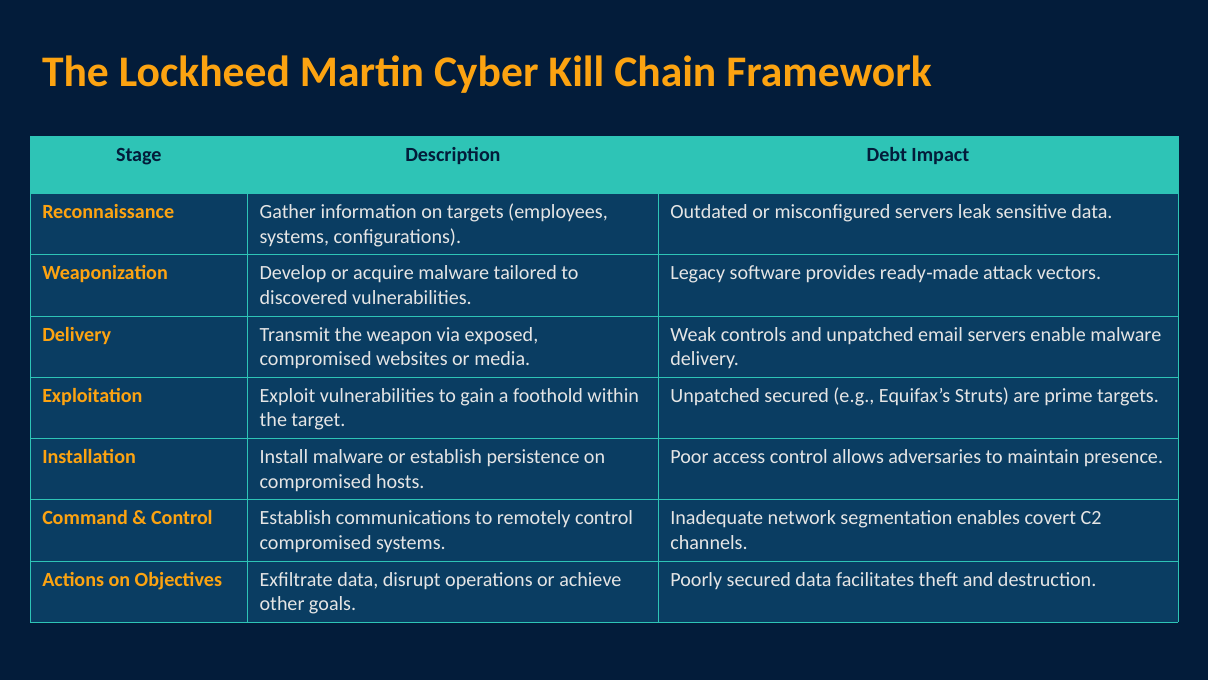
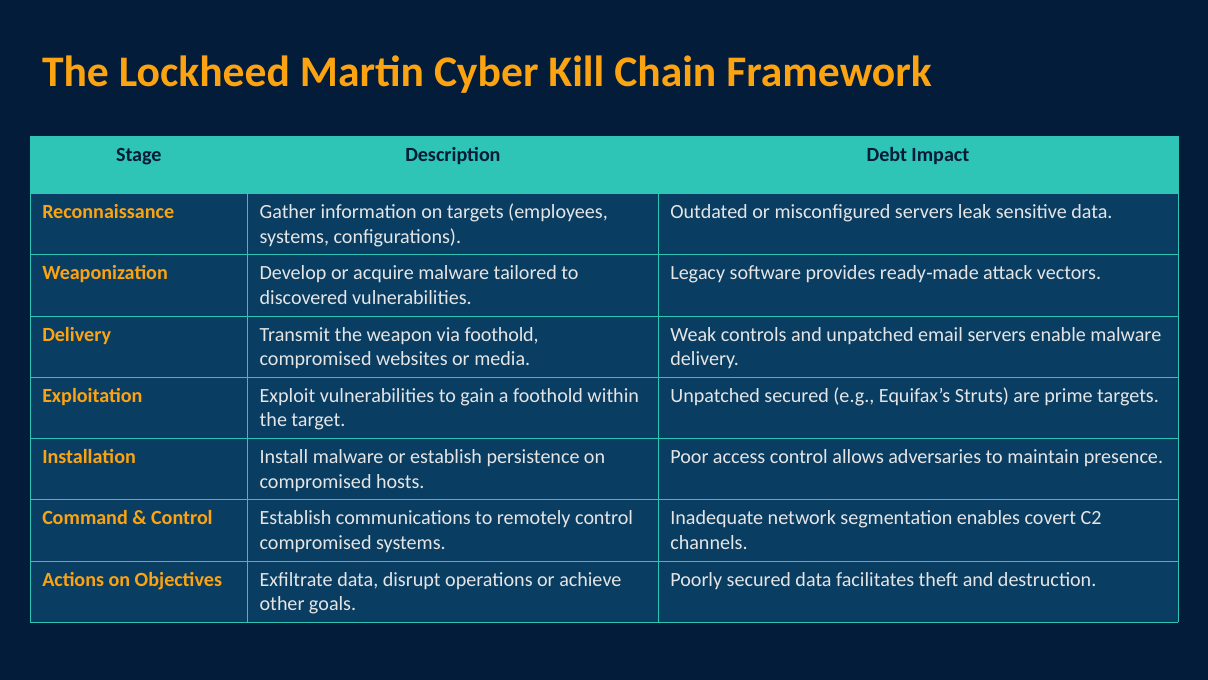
via exposed: exposed -> foothold
